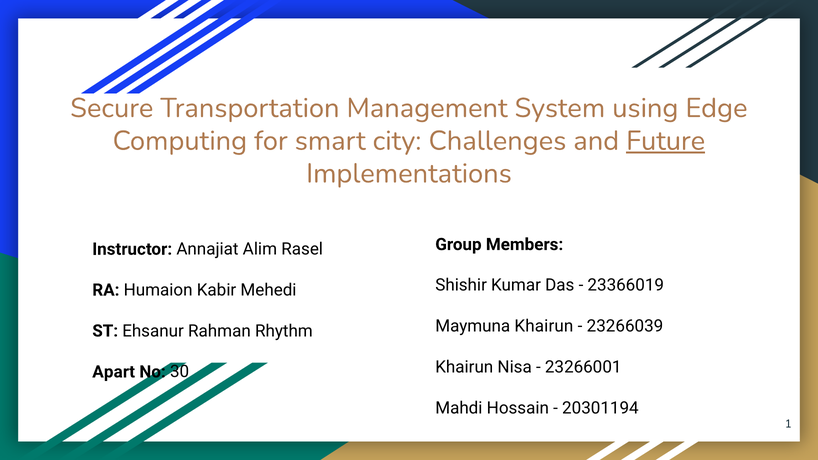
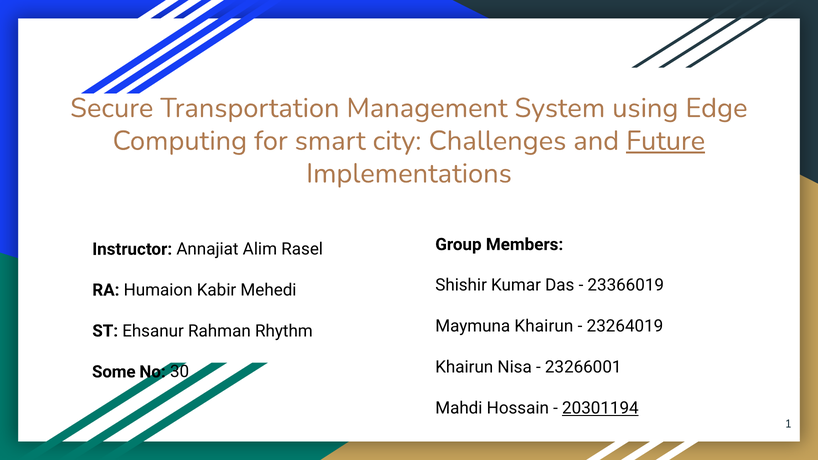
23266039: 23266039 -> 23264019
Apart: Apart -> Some
20301194 underline: none -> present
